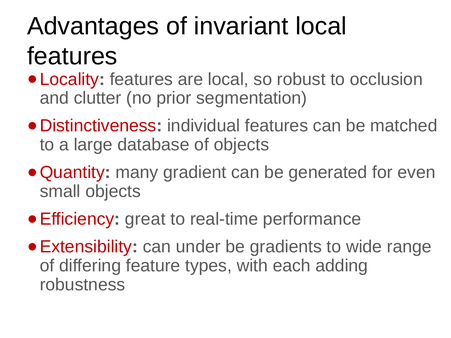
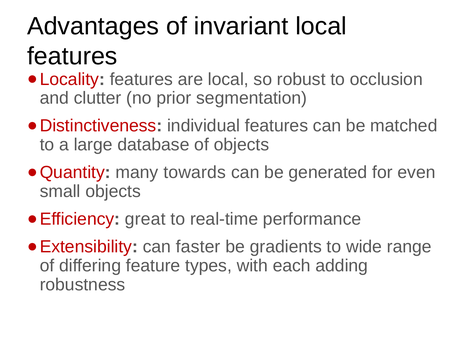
gradient: gradient -> towards
under: under -> faster
